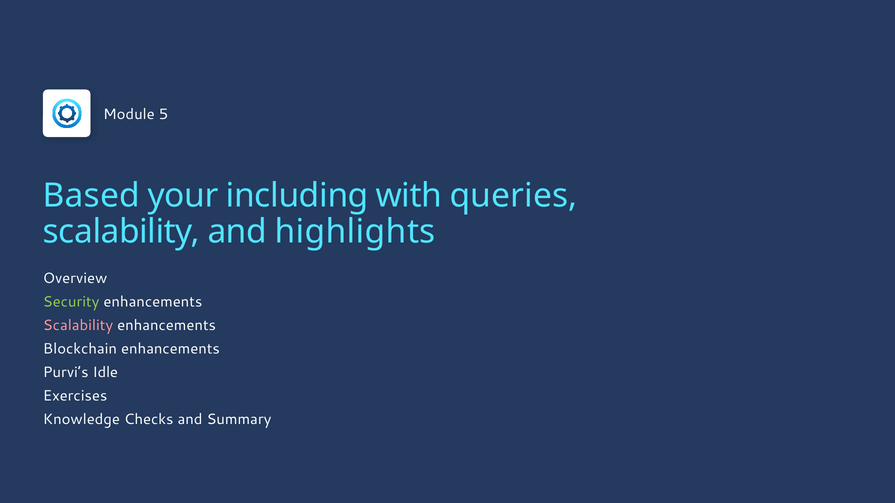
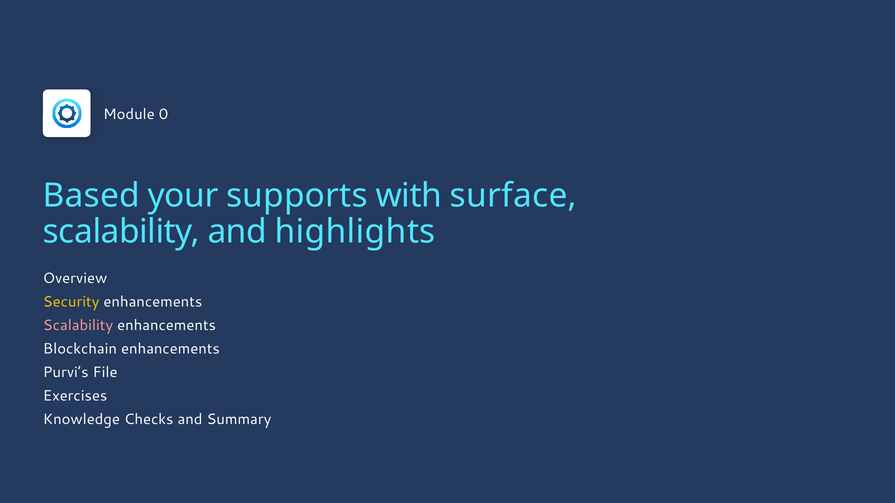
5: 5 -> 0
including: including -> supports
queries: queries -> surface
Security colour: light green -> yellow
Idle: Idle -> File
